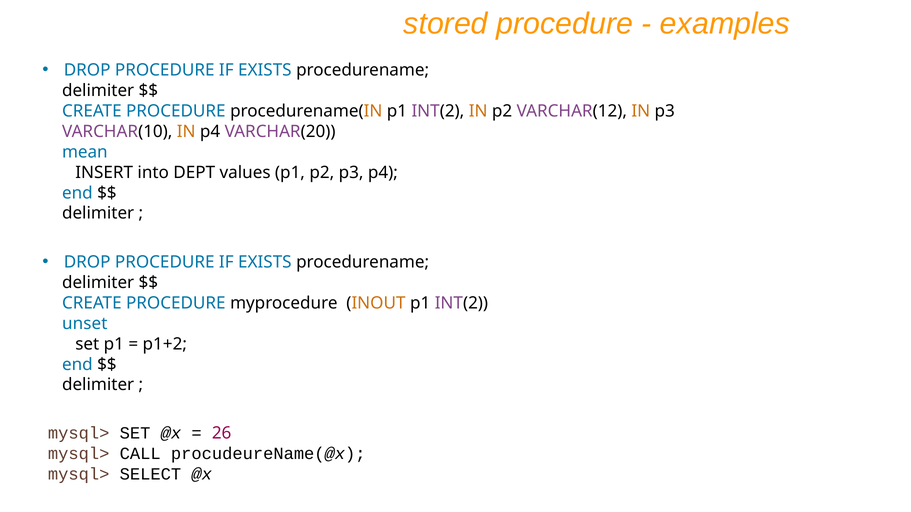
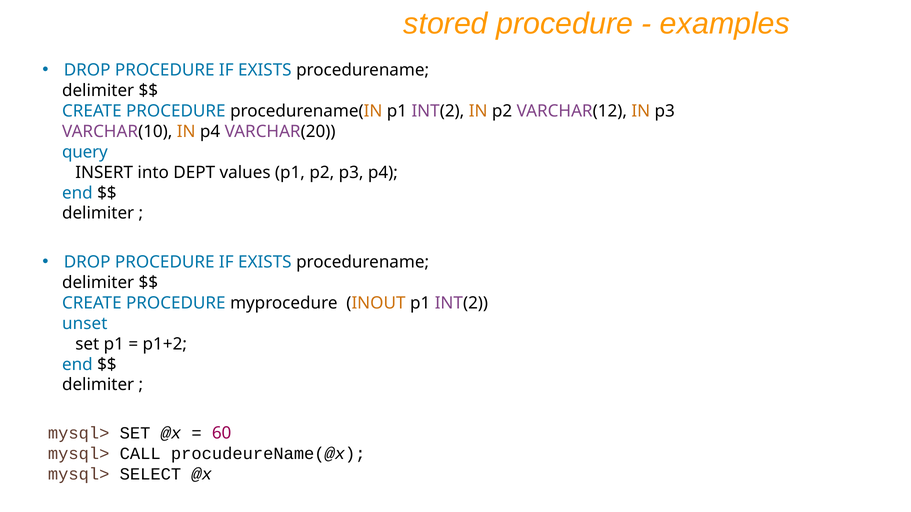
mean: mean -> query
26: 26 -> 60
